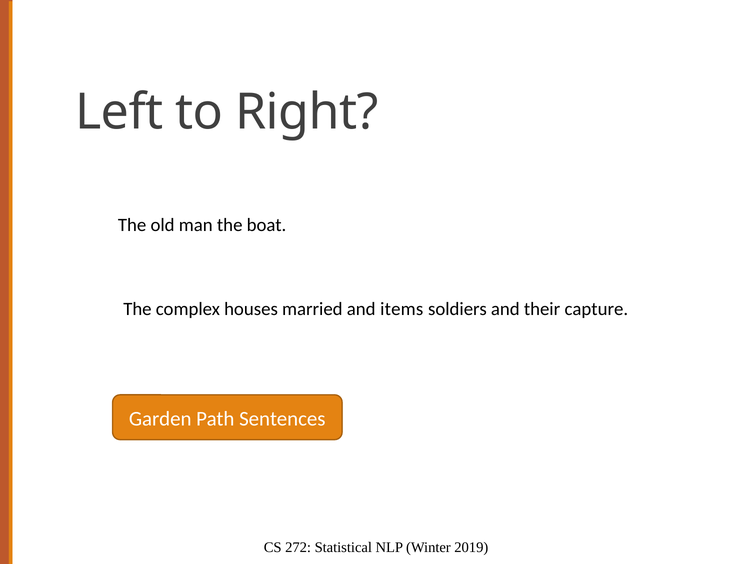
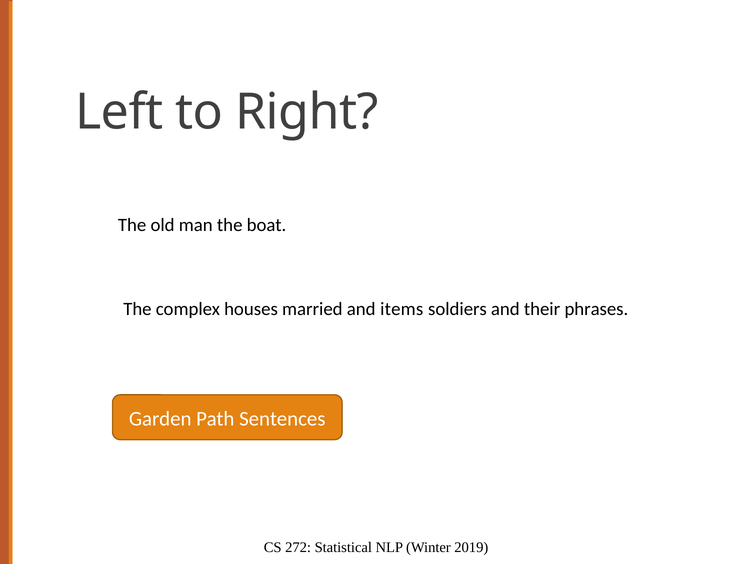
capture: capture -> phrases
